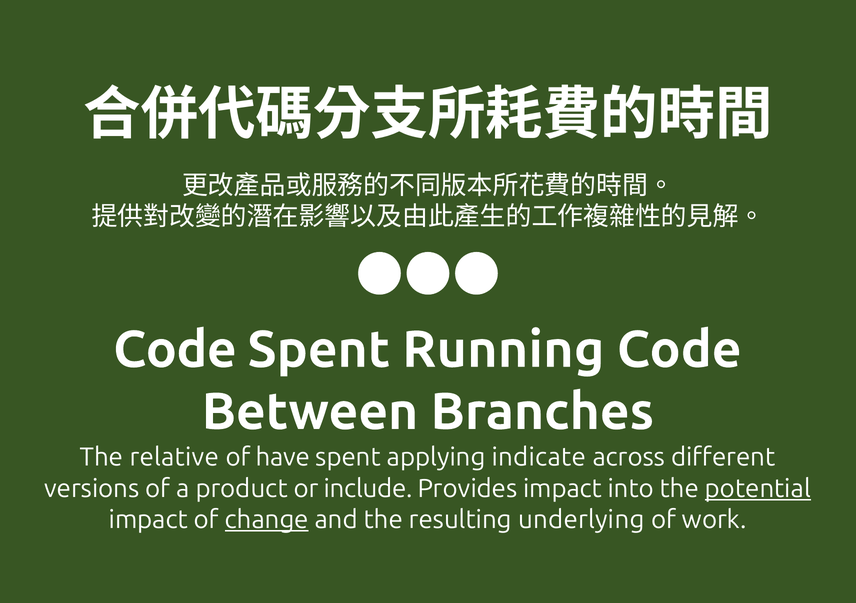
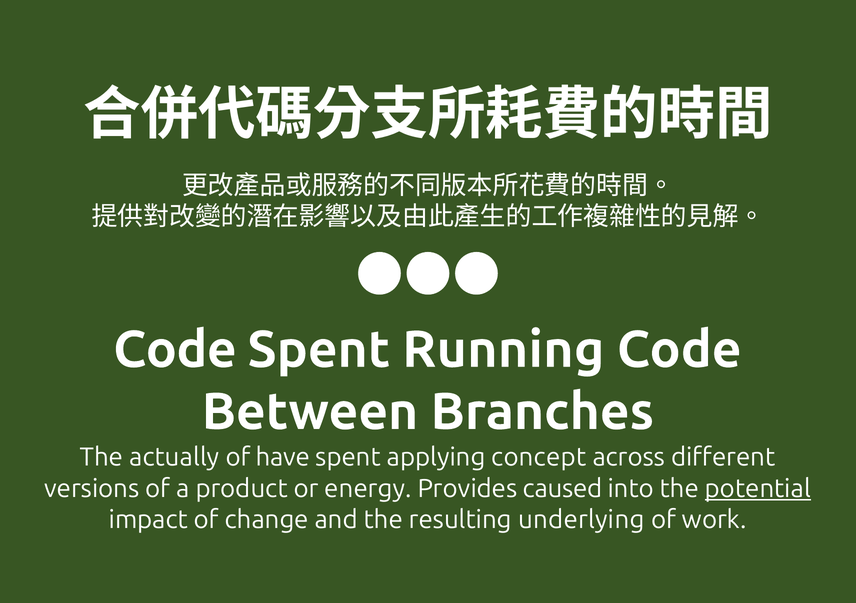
relative: relative -> actually
indicate: indicate -> concept
include: include -> energy
Provides impact: impact -> caused
change underline: present -> none
